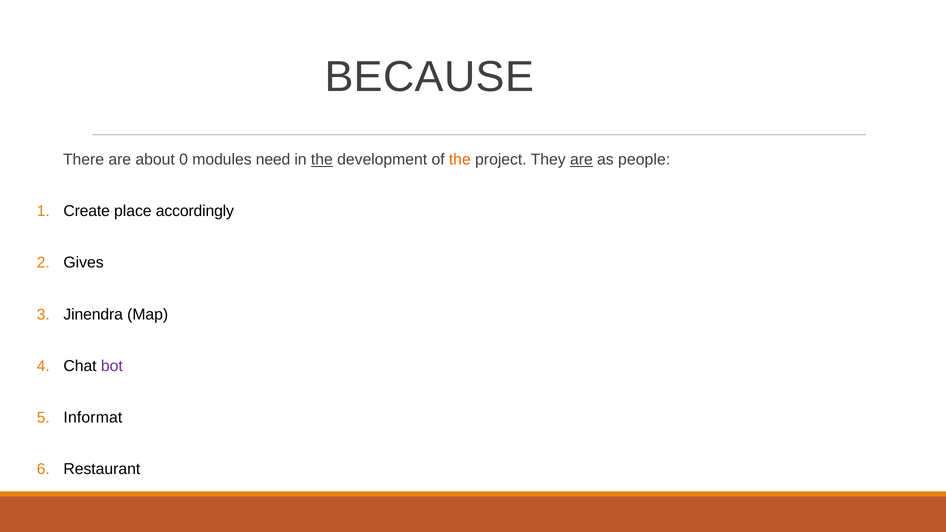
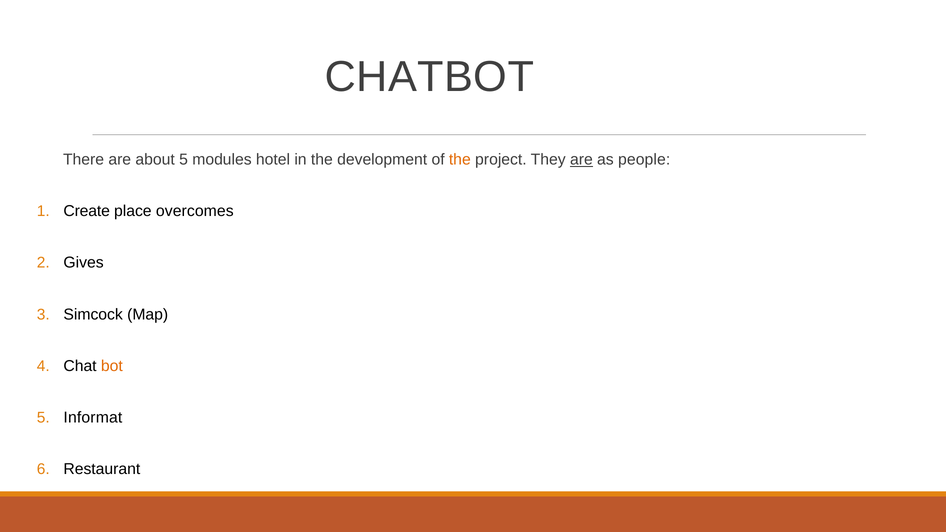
BECAUSE: BECAUSE -> CHATBOT
about 0: 0 -> 5
need: need -> hotel
the at (322, 160) underline: present -> none
accordingly: accordingly -> overcomes
Jinendra: Jinendra -> Simcock
bot colour: purple -> orange
